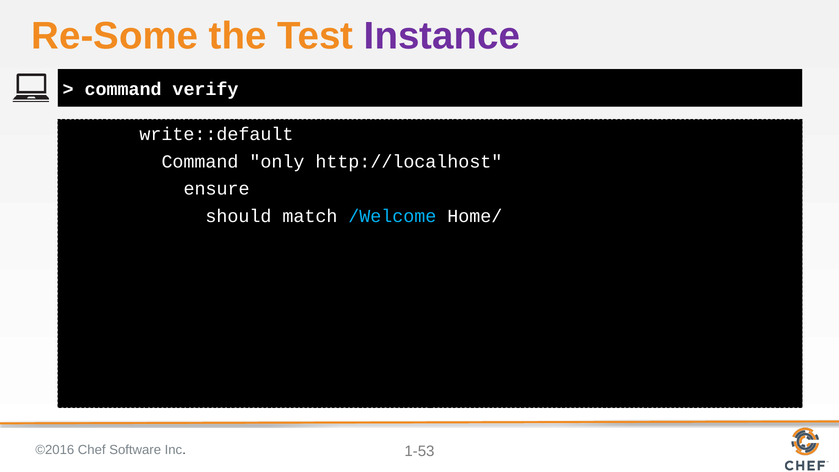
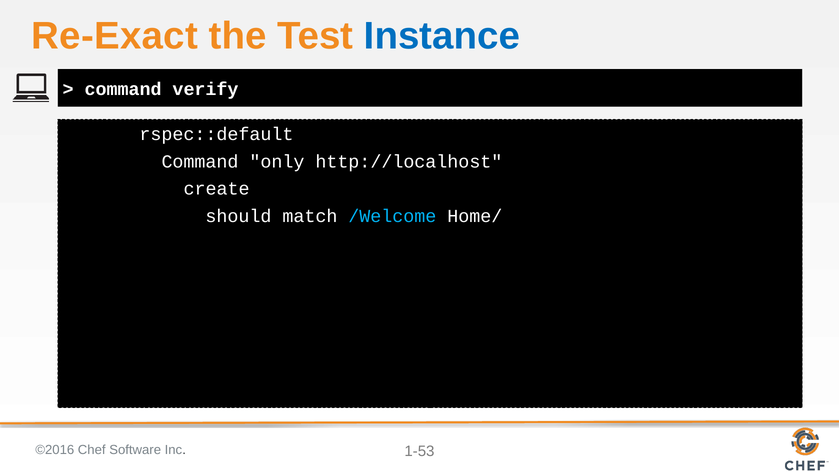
Re-Some: Re-Some -> Re-Exact
Instance colour: purple -> blue
write::default: write::default -> rspec::default
ensure: ensure -> create
